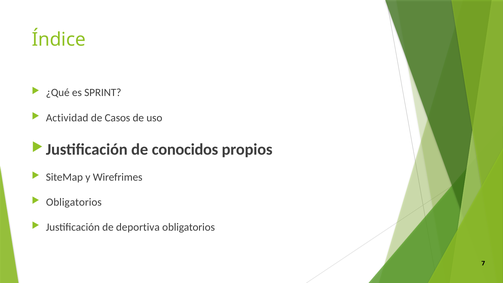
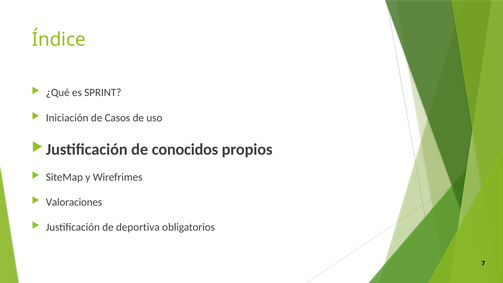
Actividad: Actividad -> Iniciación
Obligatorios at (74, 202): Obligatorios -> Valoraciones
